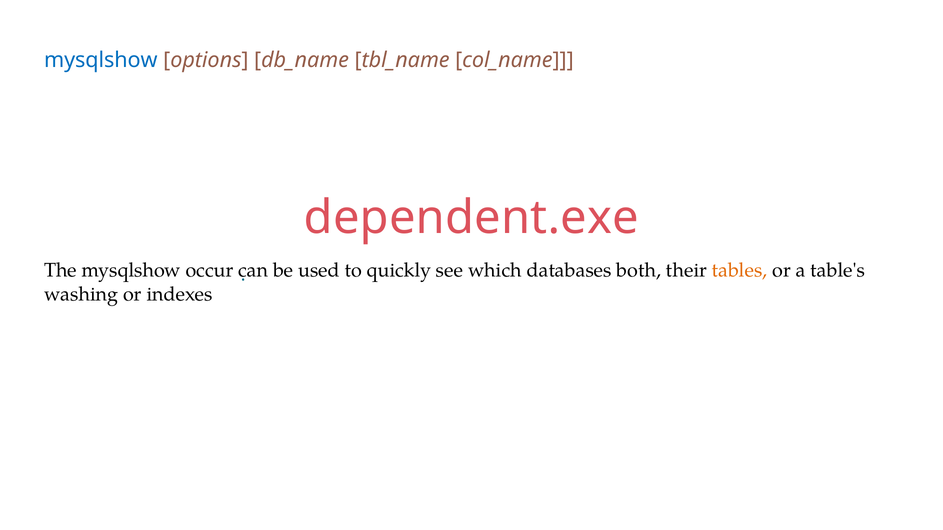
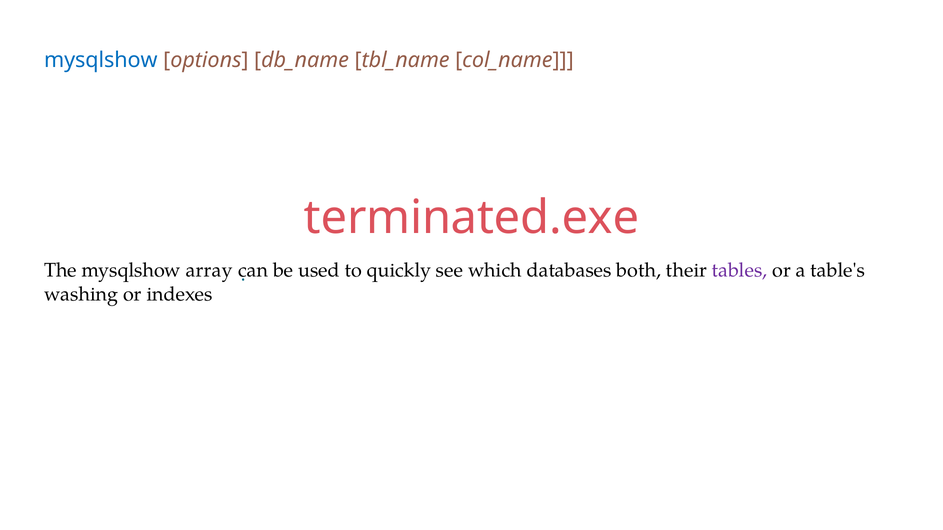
dependent.exe: dependent.exe -> terminated.exe
occur: occur -> array
tables colour: orange -> purple
